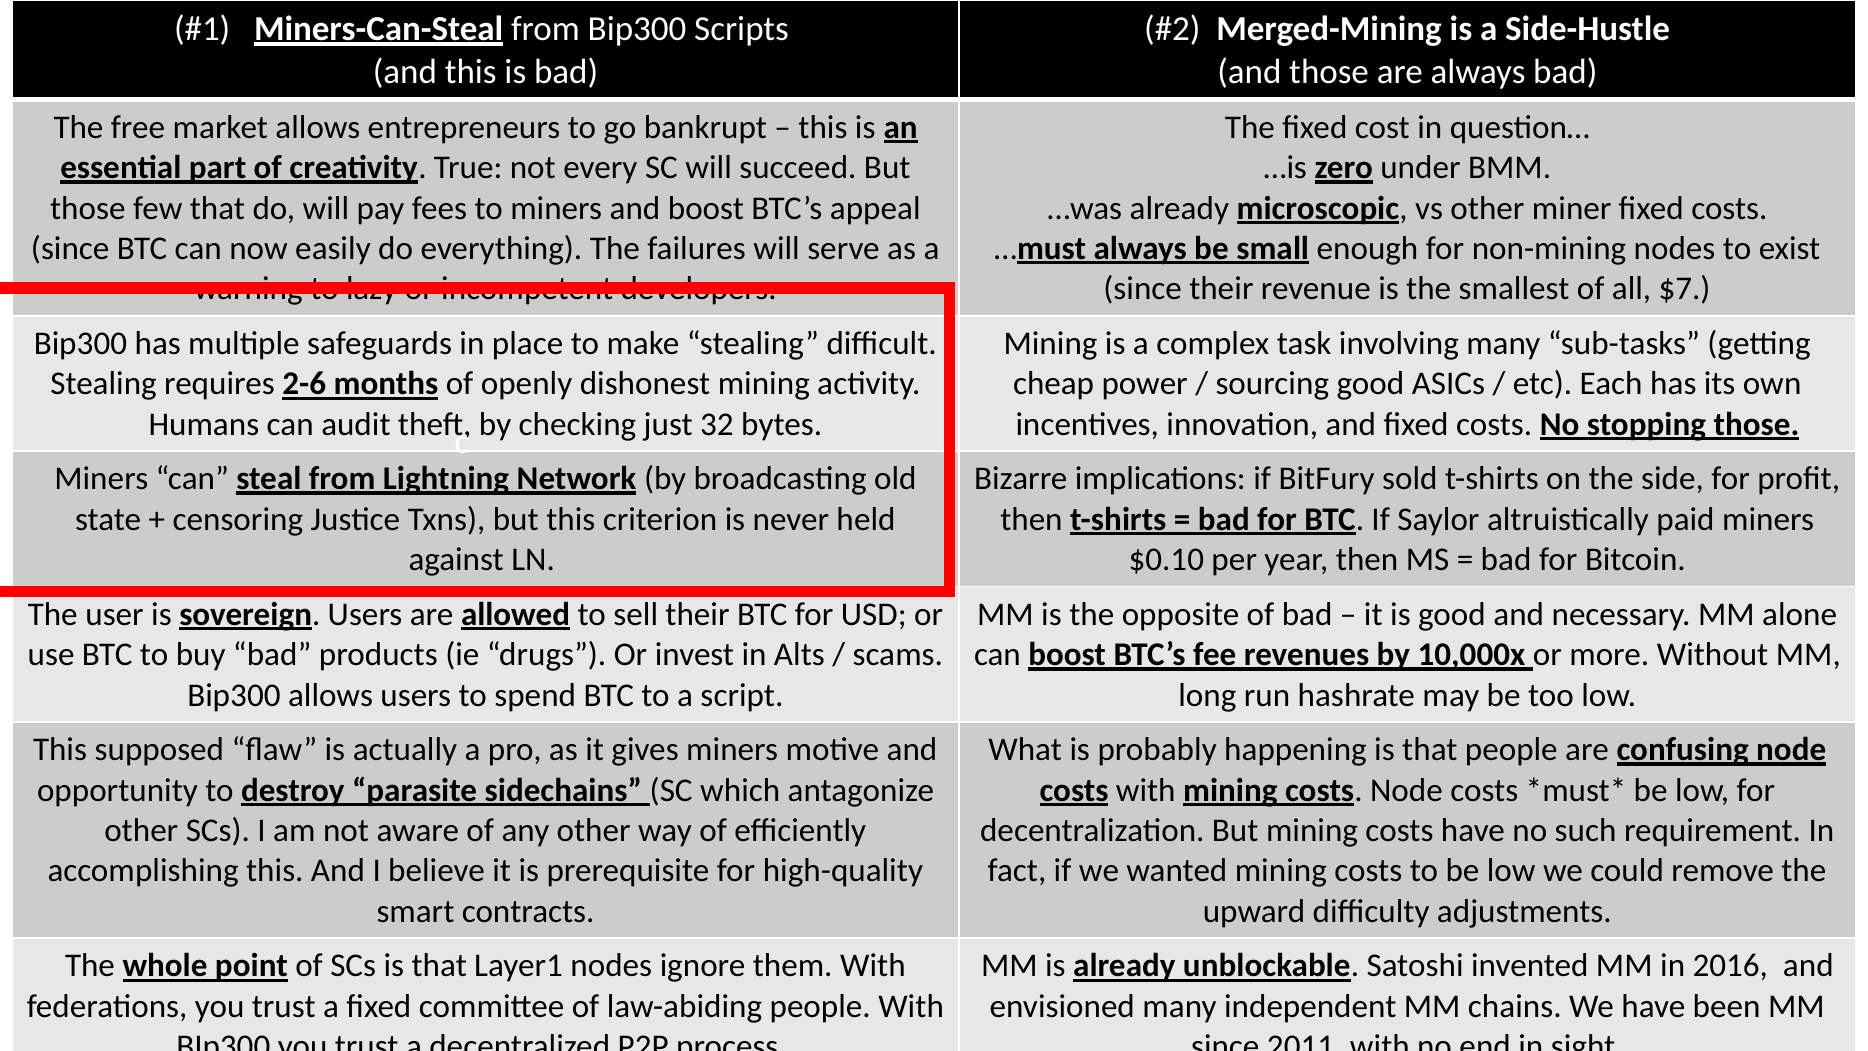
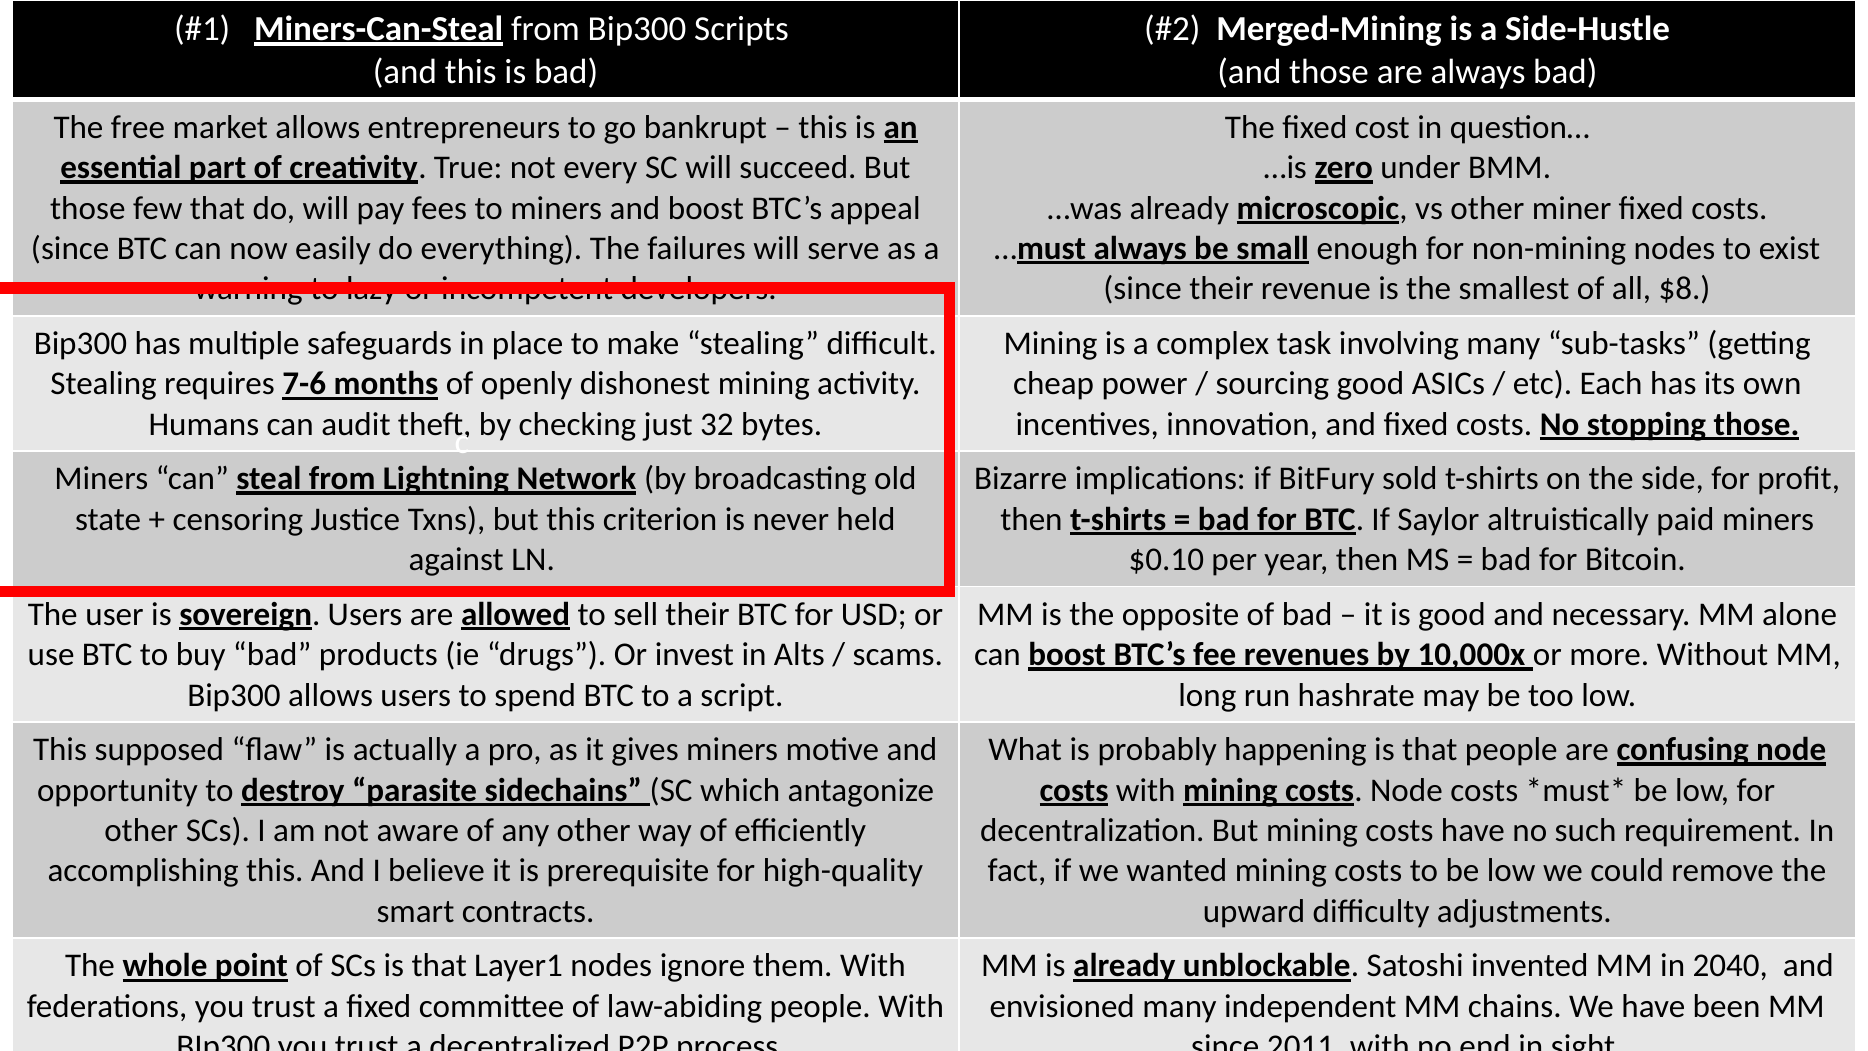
$7: $7 -> $8
2-6: 2-6 -> 7-6
2016: 2016 -> 2040
